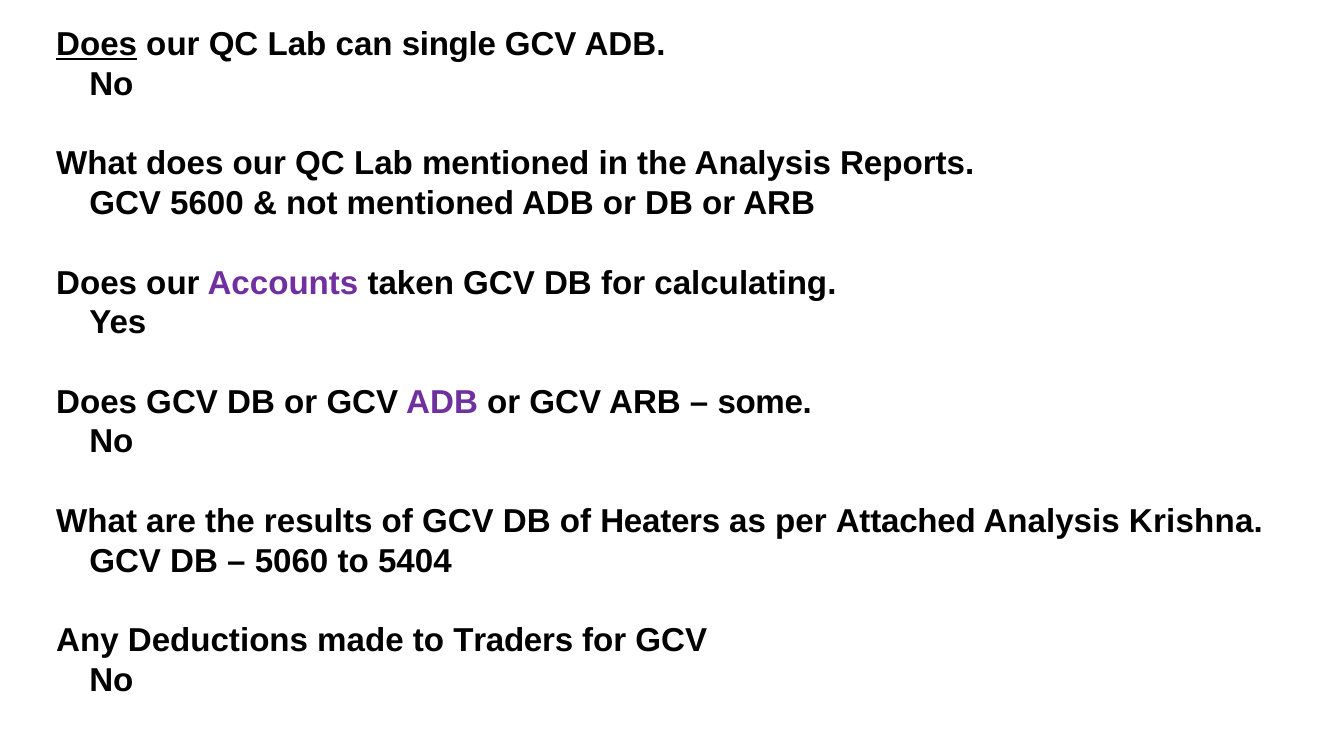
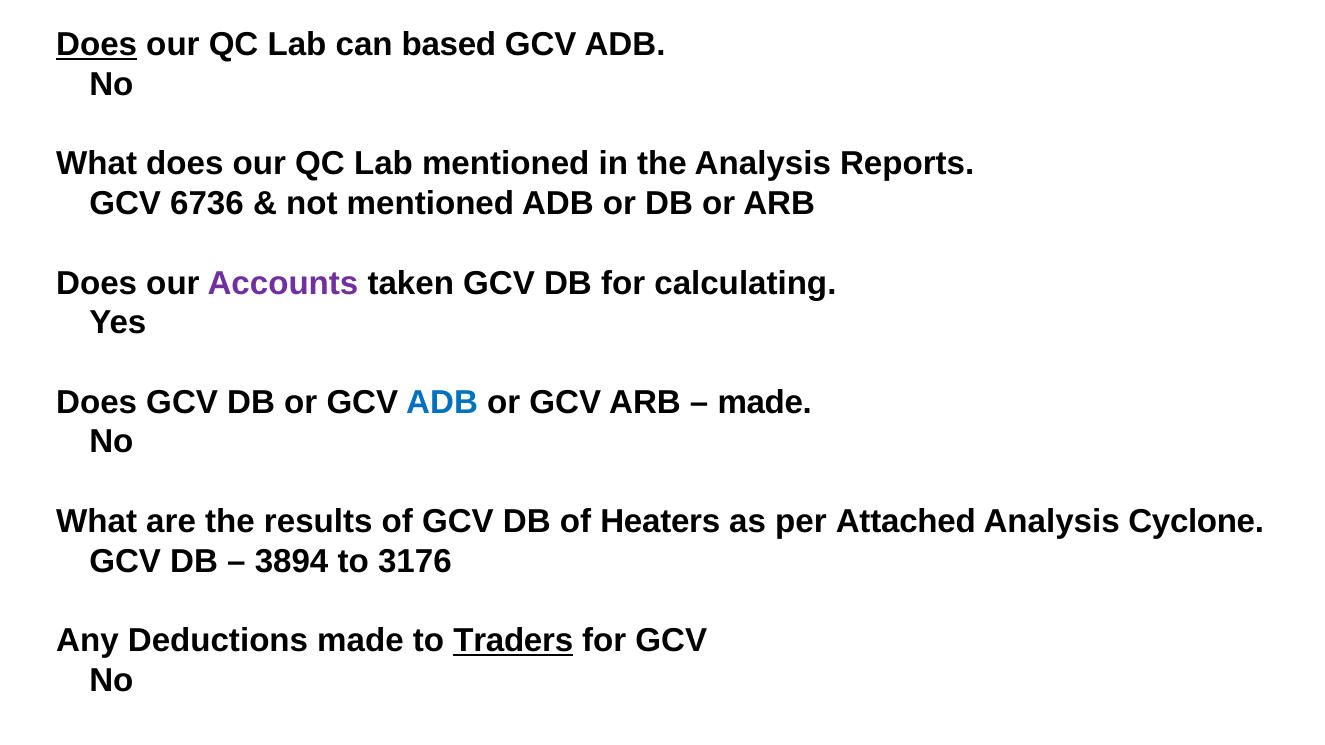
single: single -> based
5600: 5600 -> 6736
ADB at (442, 403) colour: purple -> blue
some at (765, 403): some -> made
Krishna: Krishna -> Cyclone
5060: 5060 -> 3894
5404: 5404 -> 3176
Traders underline: none -> present
